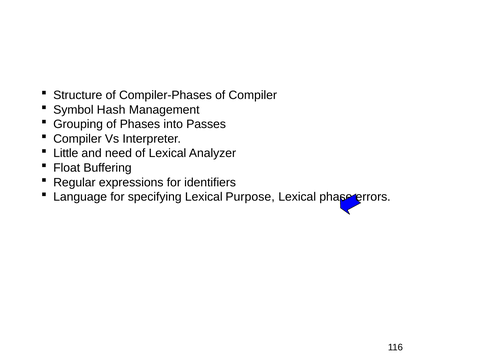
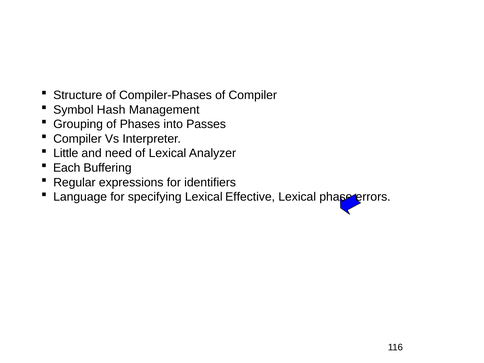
Float: Float -> Each
Purpose: Purpose -> Effective
